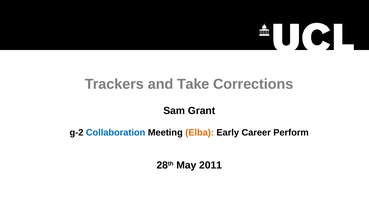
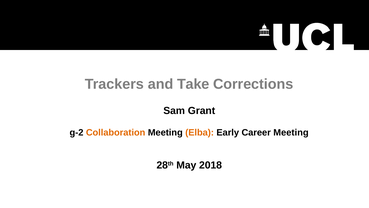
Collaboration colour: blue -> orange
Career Perform: Perform -> Meeting
2011: 2011 -> 2018
